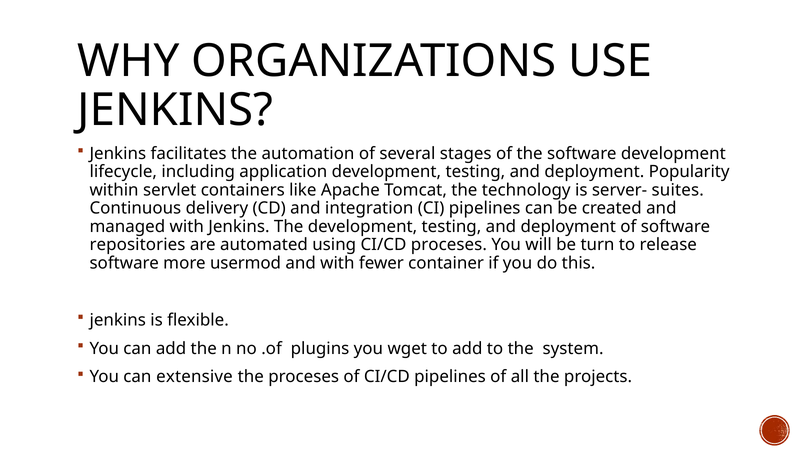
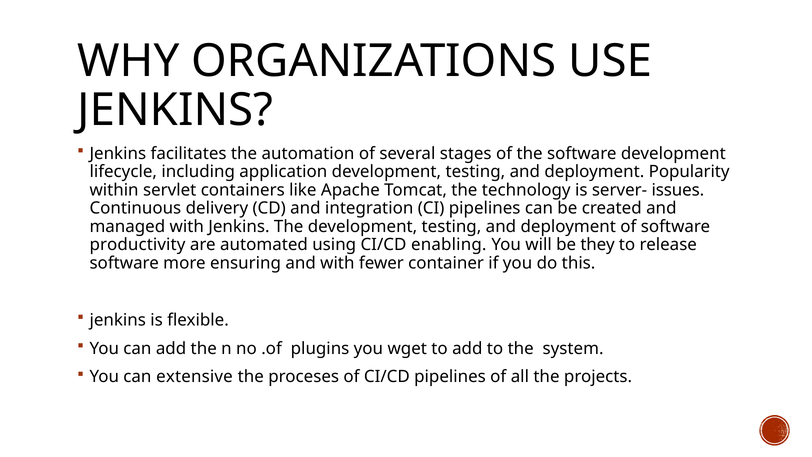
suites: suites -> issues
repositories: repositories -> productivity
CI/CD proceses: proceses -> enabling
turn: turn -> they
usermod: usermod -> ensuring
